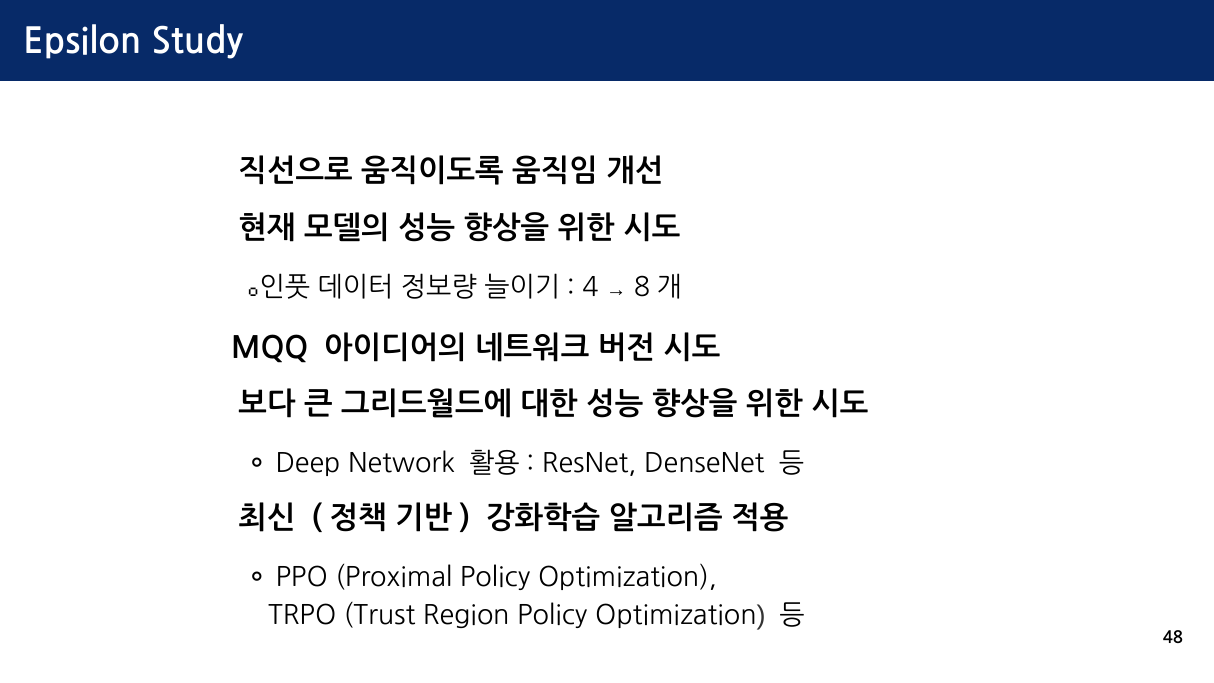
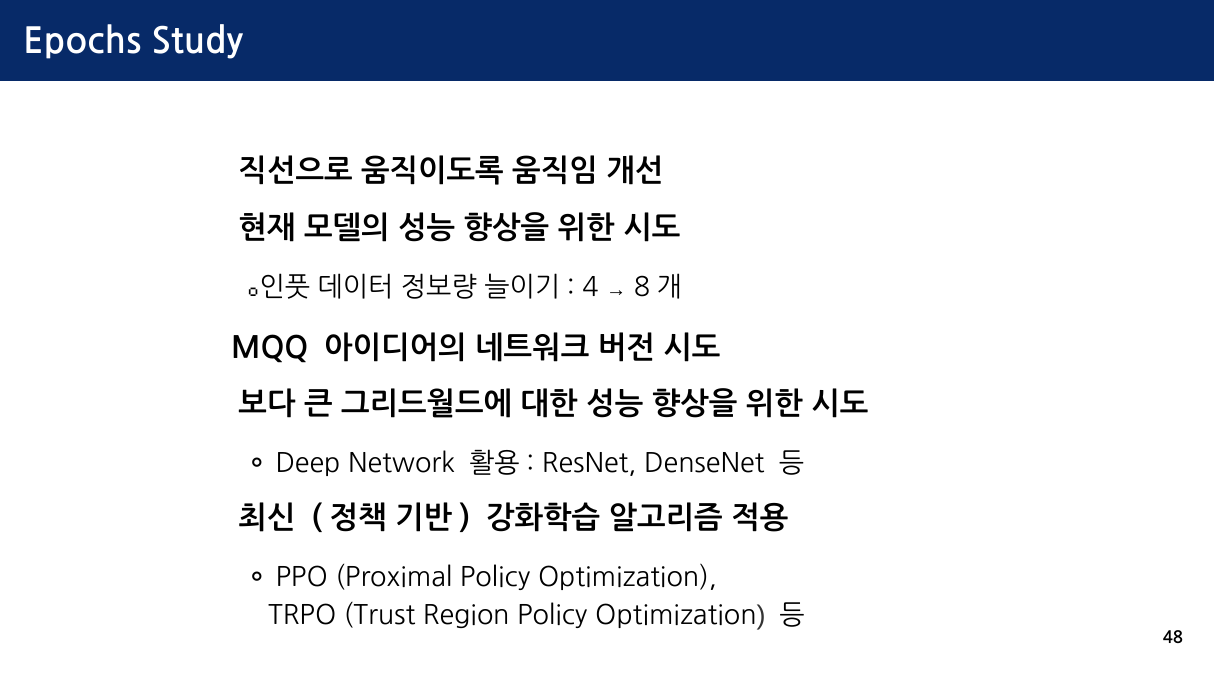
Epsilon: Epsilon -> Epochs
